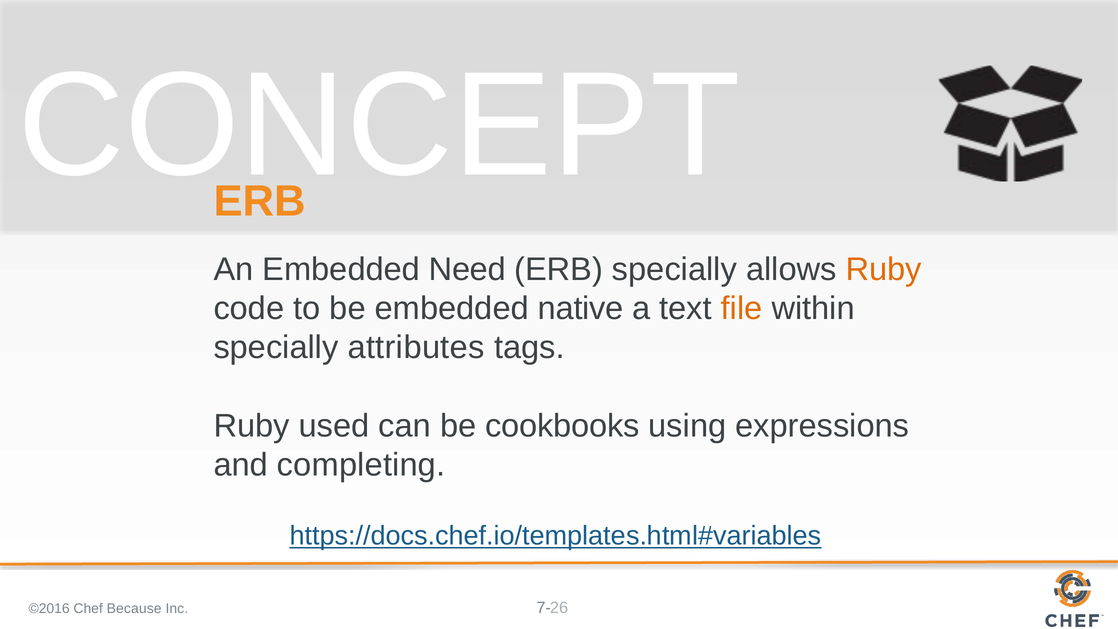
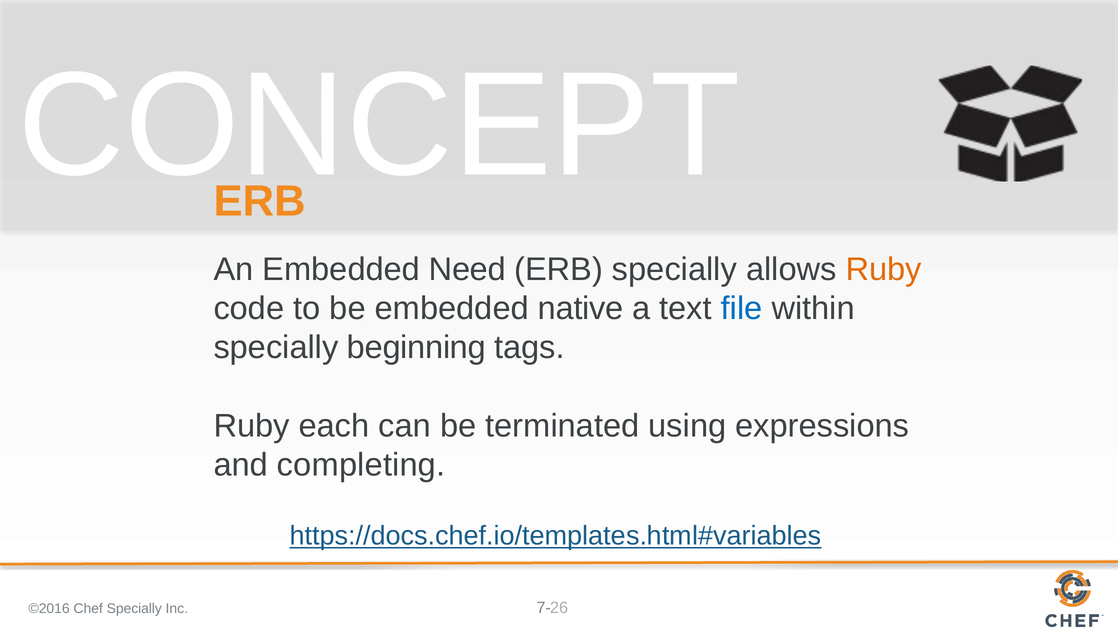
file colour: orange -> blue
attributes: attributes -> beginning
used: used -> each
cookbooks: cookbooks -> terminated
Chef Because: Because -> Specially
